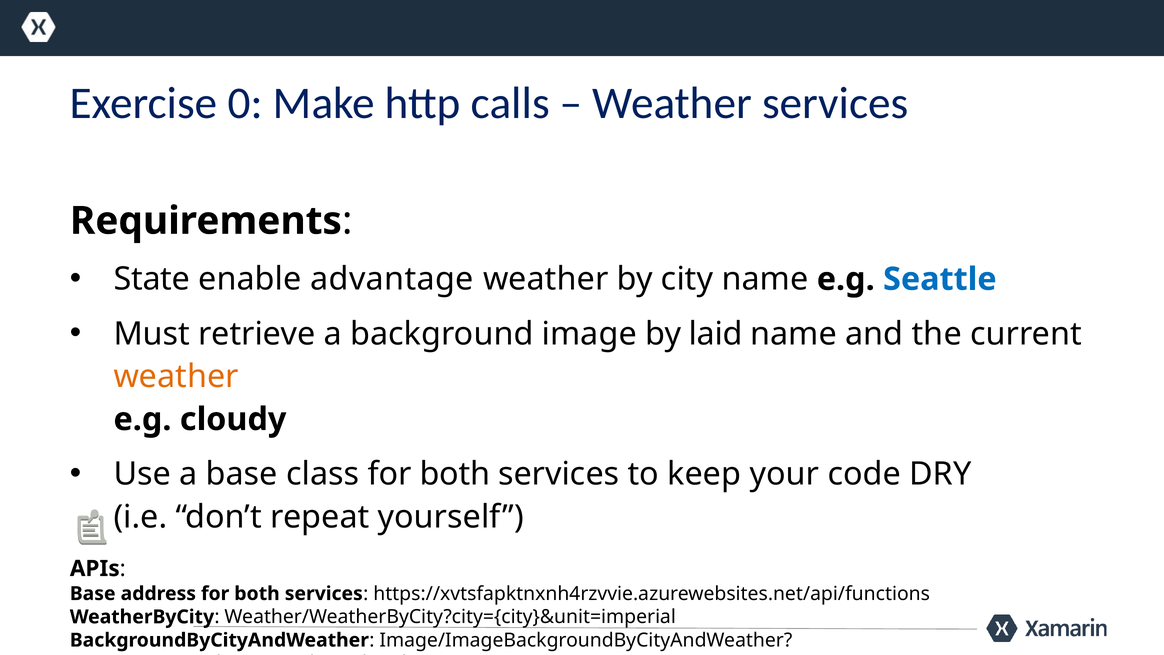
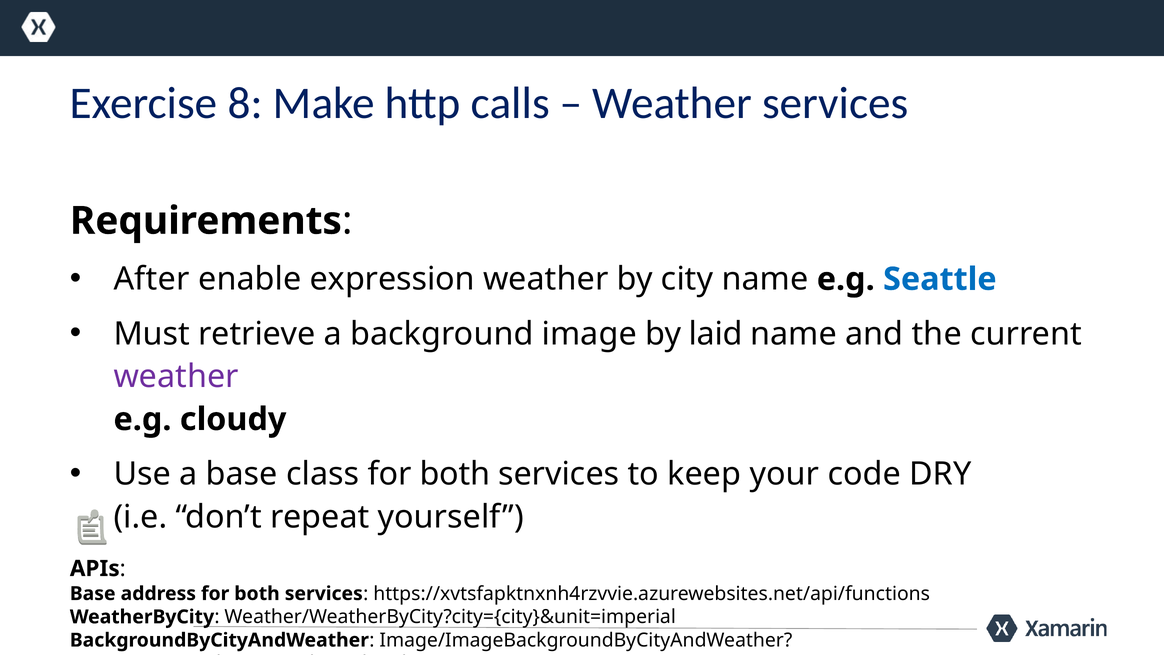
0: 0 -> 8
State: State -> After
advantage: advantage -> expression
weather at (176, 377) colour: orange -> purple
